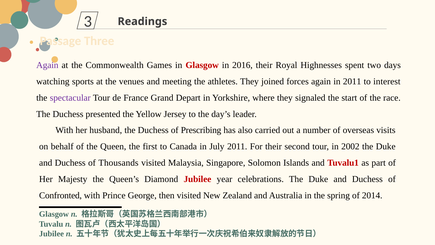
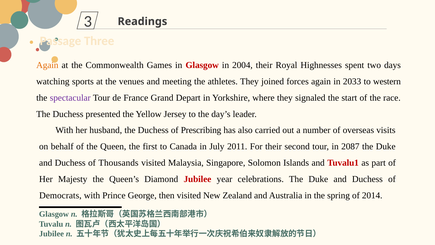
Again at (47, 65) colour: purple -> orange
2016: 2016 -> 2004
in 2011: 2011 -> 2033
interest: interest -> western
2002: 2002 -> 2087
Confronted: Confronted -> Democrats
